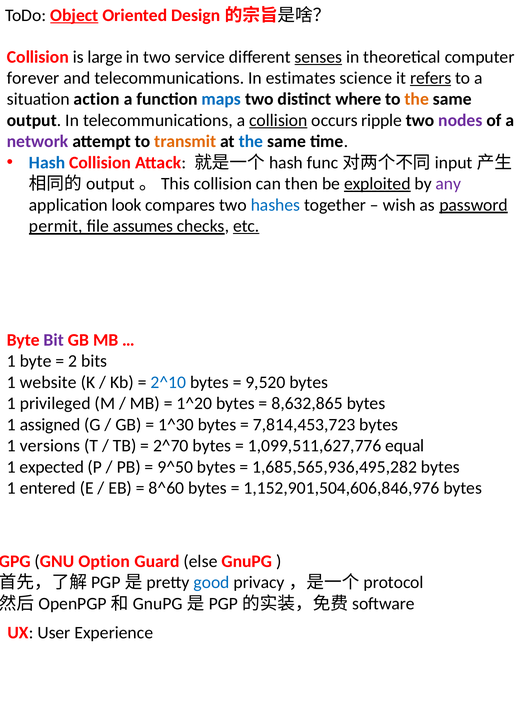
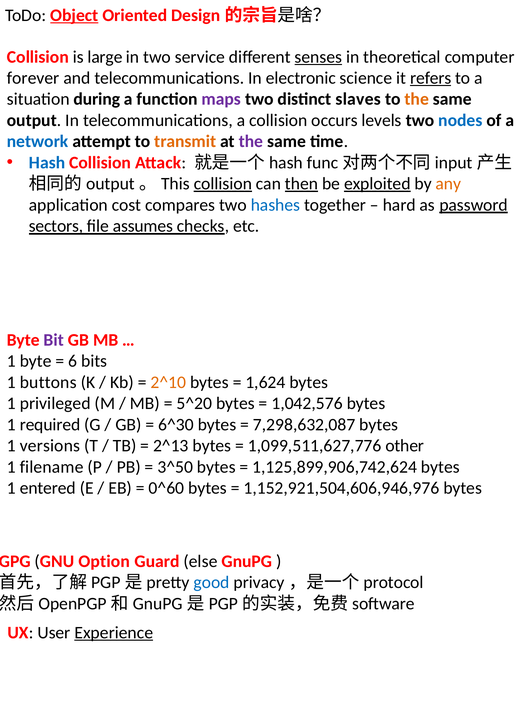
estimates: estimates -> electronic
action: action -> during
maps colour: blue -> purple
where: where -> slaves
collision at (278, 120) underline: present -> none
ripple: ripple -> levels
nodes colour: purple -> blue
network colour: purple -> blue
the at (251, 142) colour: blue -> purple
collision at (223, 184) underline: none -> present
then underline: none -> present
any colour: purple -> orange
look: look -> cost
wish: wish -> hard
permit: permit -> sectors
etc underline: present -> none
2: 2 -> 6
website: website -> buttons
2^10 colour: blue -> orange
9,520: 9,520 -> 1,624
1^20: 1^20 -> 5^20
8,632,865: 8,632,865 -> 1,042,576
assigned: assigned -> required
1^30: 1^30 -> 6^30
7,814,453,723: 7,814,453,723 -> 7,298,632,087
2^70: 2^70 -> 2^13
equal: equal -> other
expected: expected -> filename
9^50: 9^50 -> 3^50
1,685,565,936,495,282: 1,685,565,936,495,282 -> 1,125,899,906,742,624
8^60: 8^60 -> 0^60
1,152,901,504,606,846,976: 1,152,901,504,606,846,976 -> 1,152,921,504,606,946,976
Experience underline: none -> present
